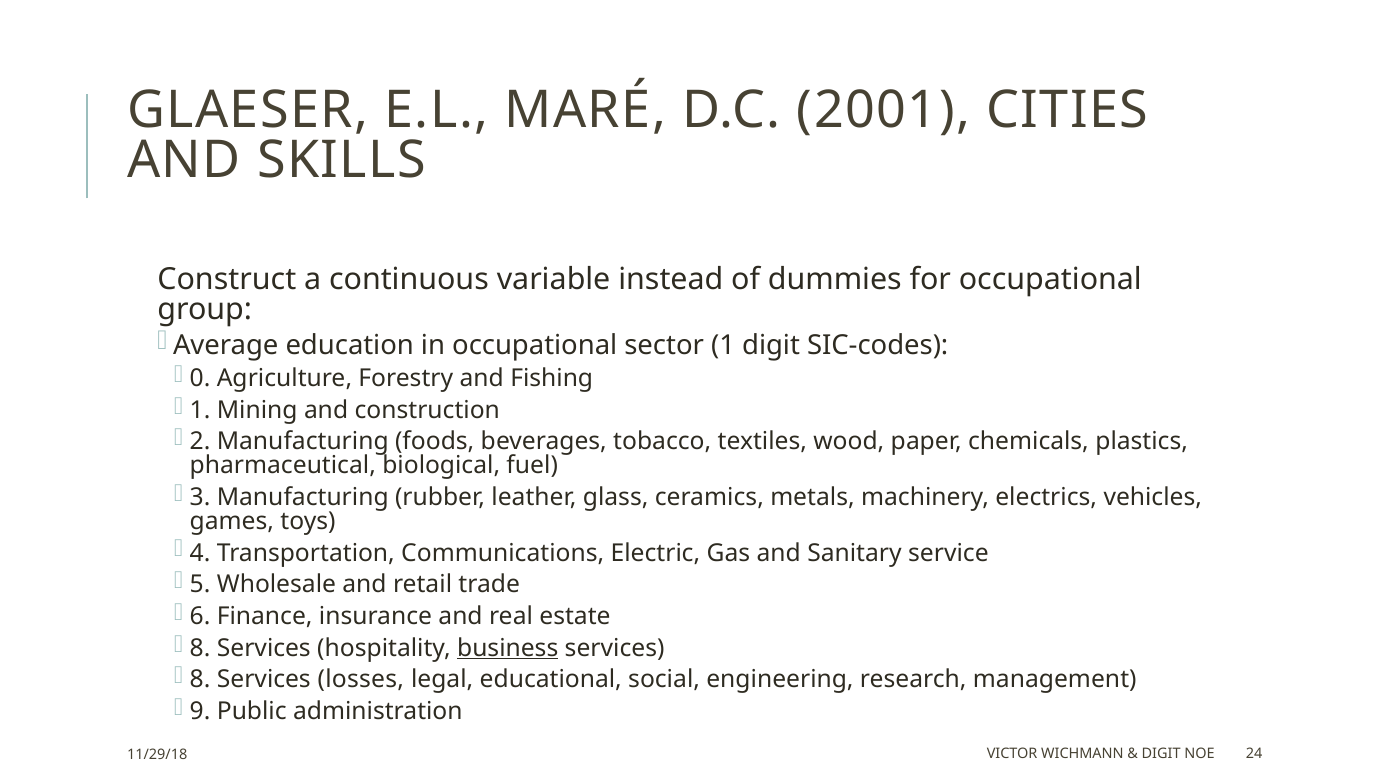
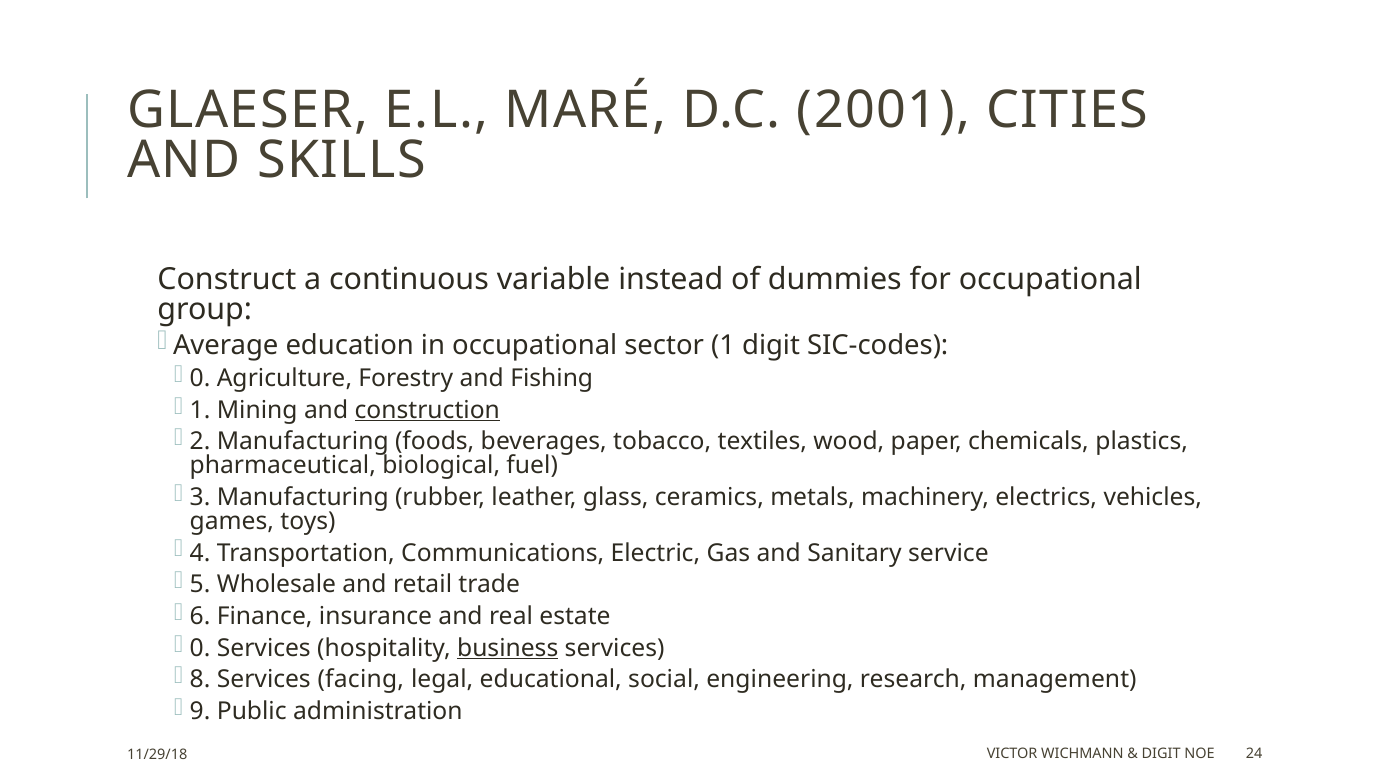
construction underline: none -> present
8 at (200, 648): 8 -> 0
losses: losses -> facing
